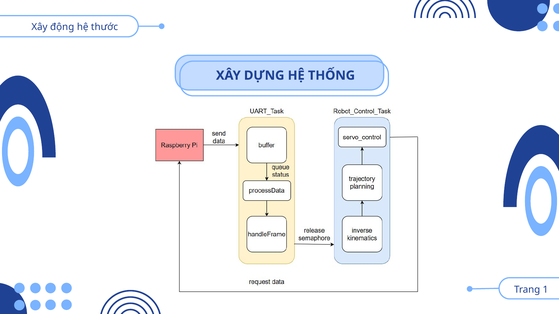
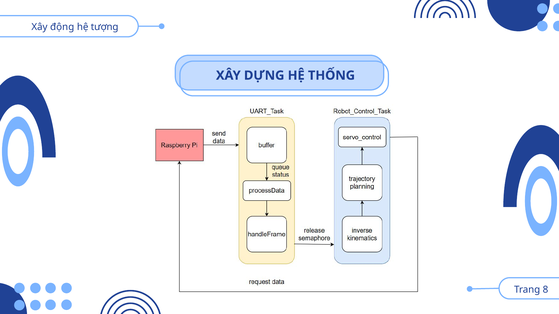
thước: thước -> tượng
1: 1 -> 8
